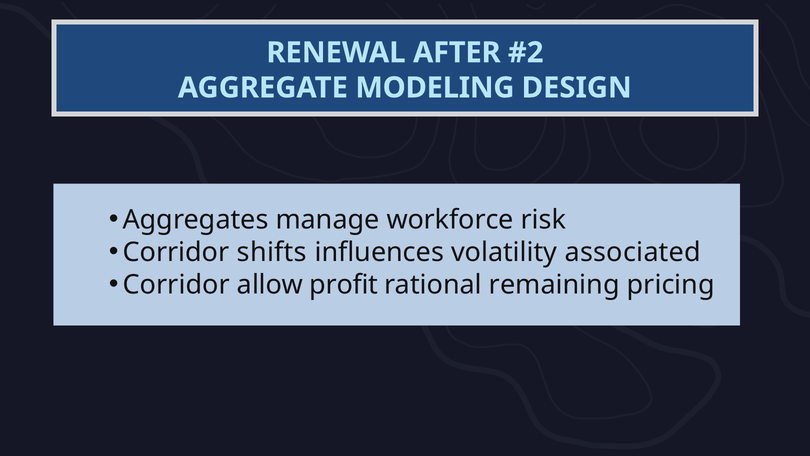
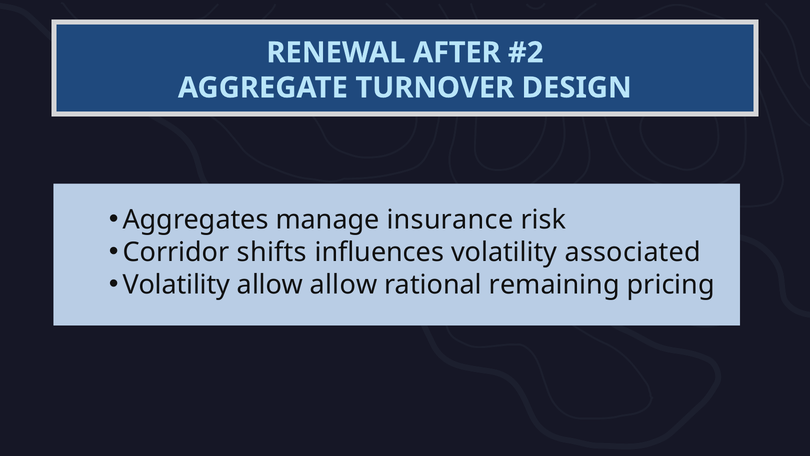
MODELING: MODELING -> TURNOVER
workforce: workforce -> insurance
Corridor at (176, 284): Corridor -> Volatility
allow profit: profit -> allow
